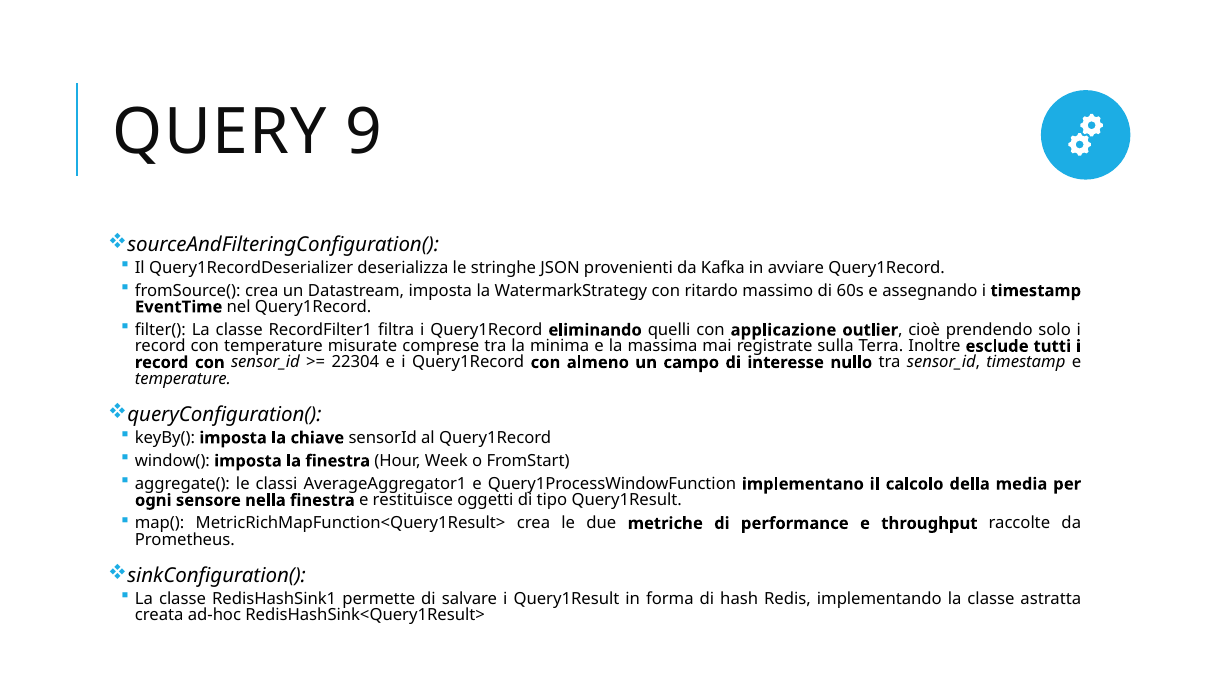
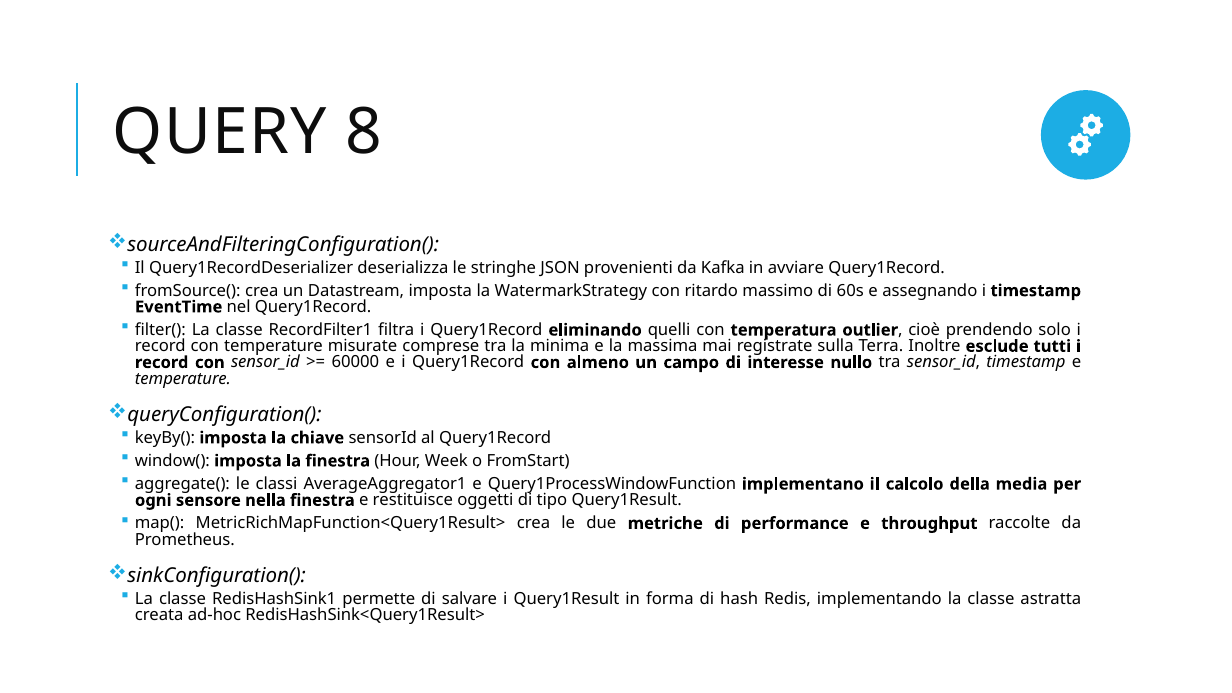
9: 9 -> 8
applicazione: applicazione -> temperatura
22304: 22304 -> 60000
